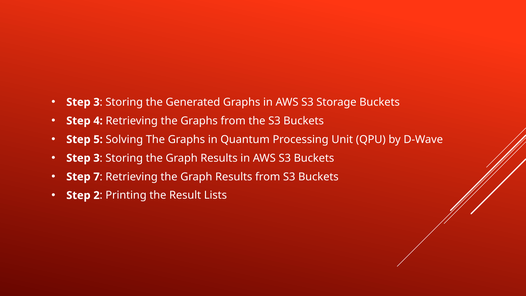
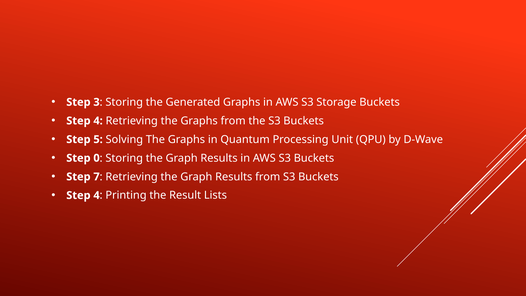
3 at (97, 158): 3 -> 0
2 at (97, 195): 2 -> 4
